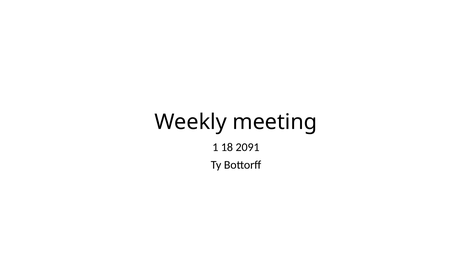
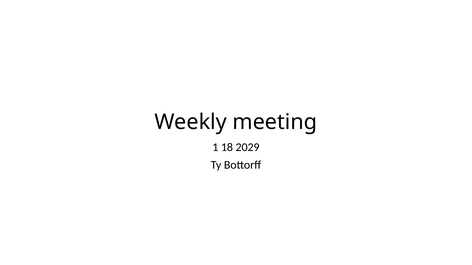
2091: 2091 -> 2029
